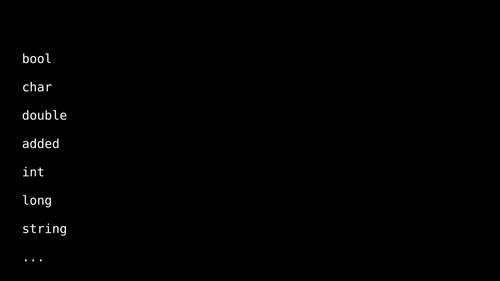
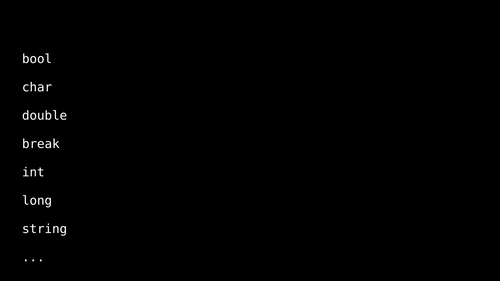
added: added -> break
